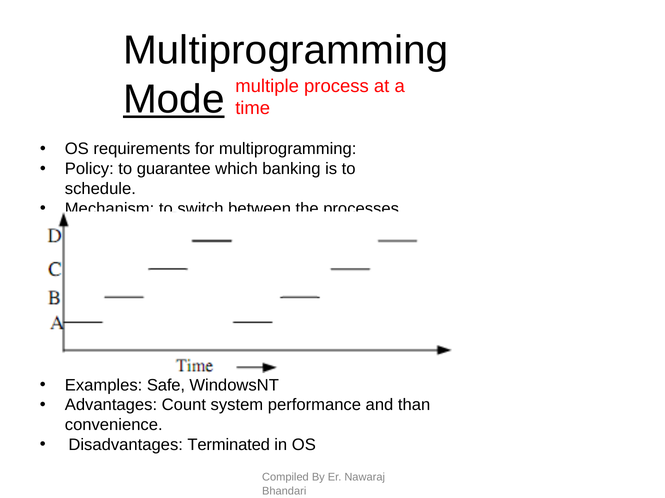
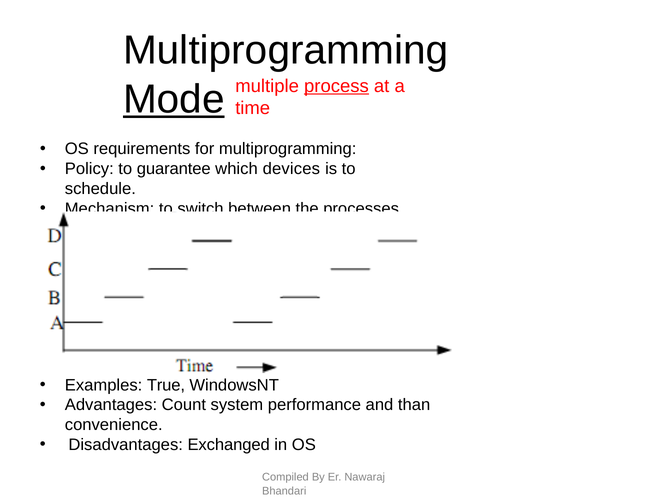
process underline: none -> present
banking: banking -> devices
Safe: Safe -> True
Terminated: Terminated -> Exchanged
